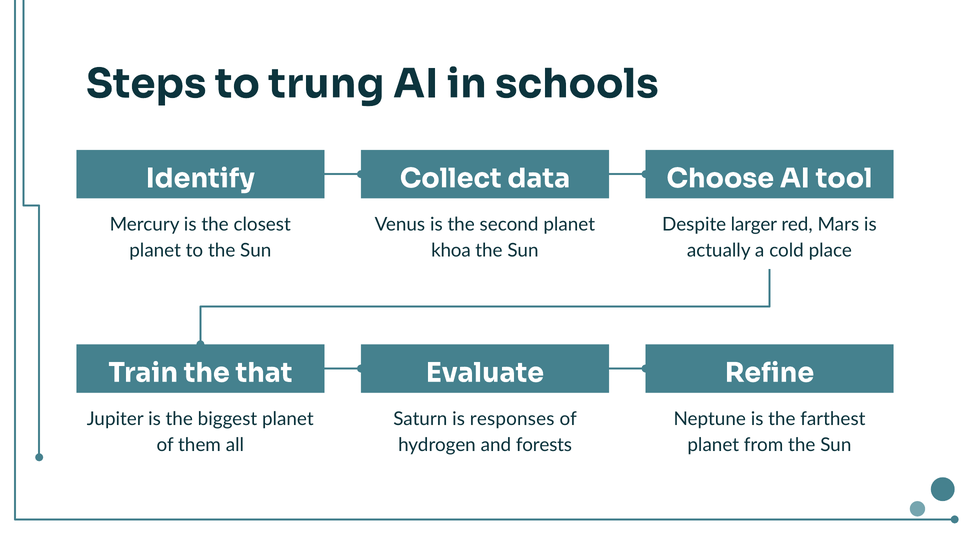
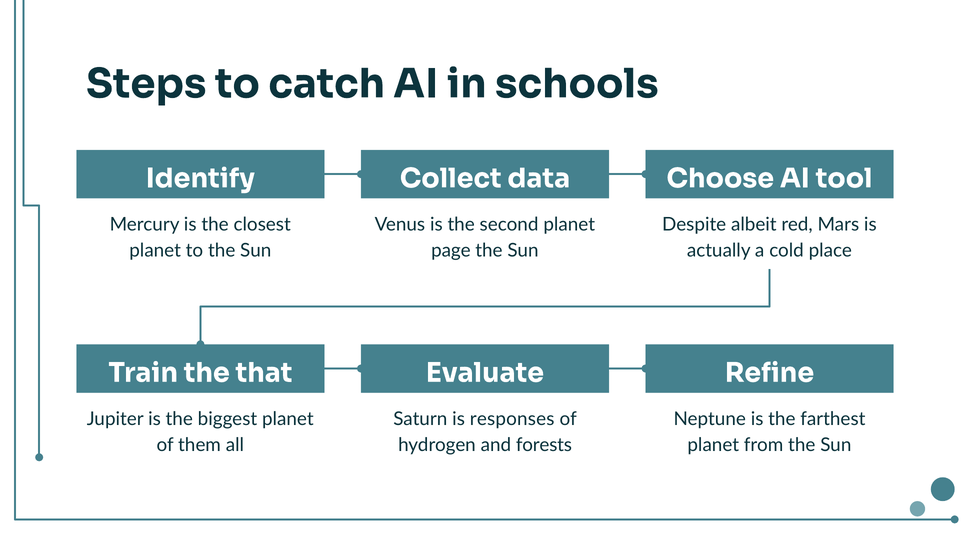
trung: trung -> catch
larger: larger -> albeit
khoa: khoa -> page
